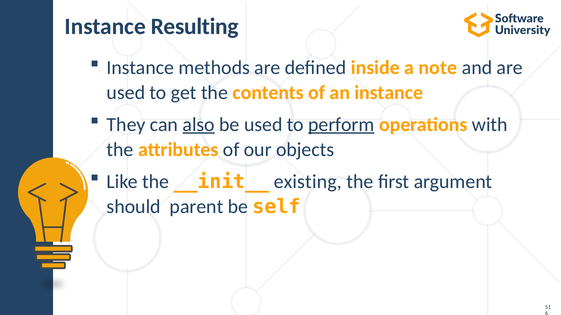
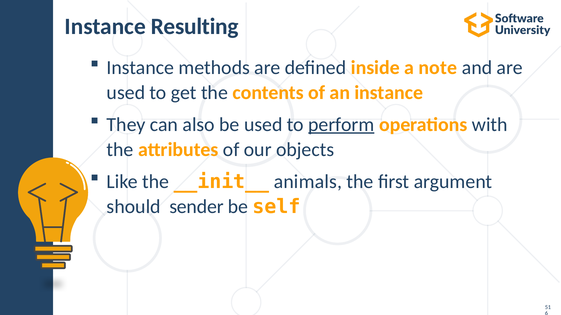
also underline: present -> none
existing: existing -> animals
parent: parent -> sender
